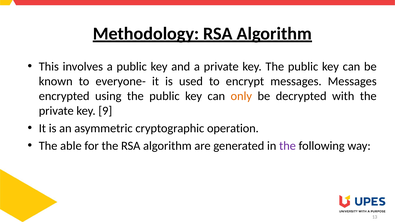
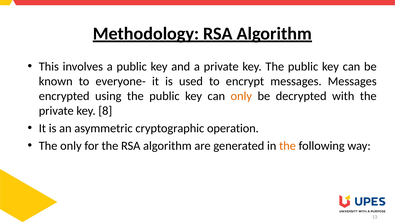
9: 9 -> 8
The able: able -> only
the at (288, 146) colour: purple -> orange
